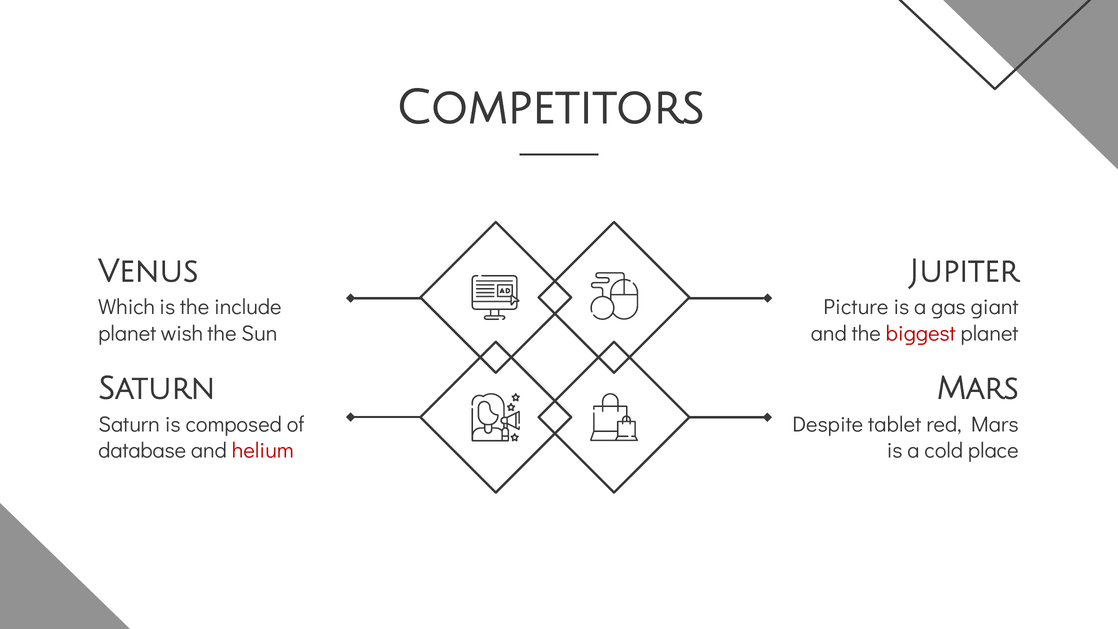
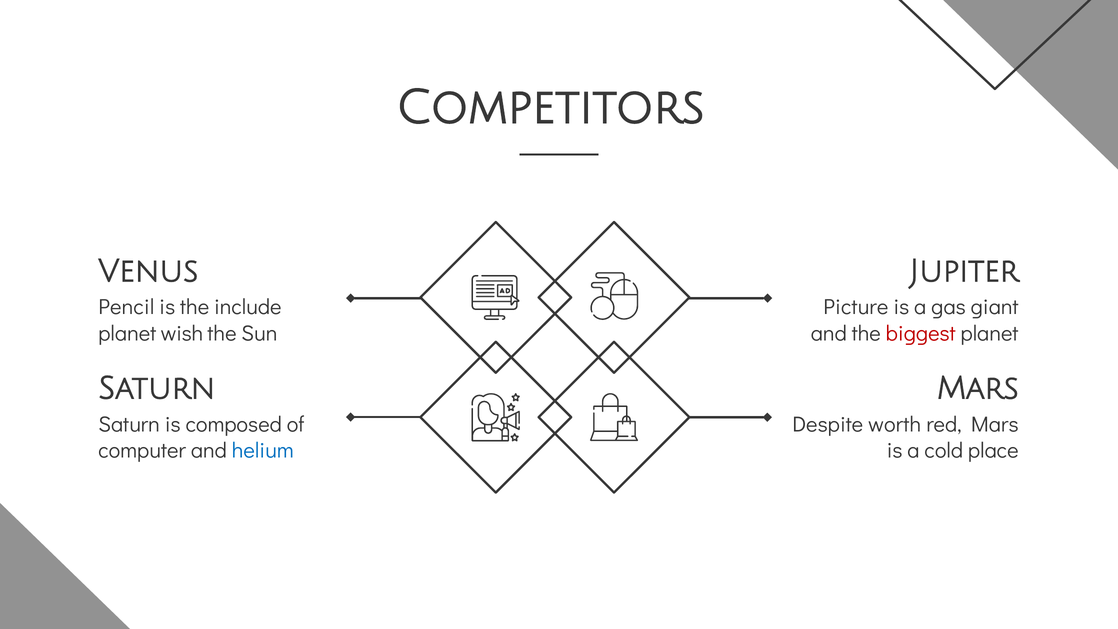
Which: Which -> Pencil
tablet: tablet -> worth
database: database -> computer
helium colour: red -> blue
